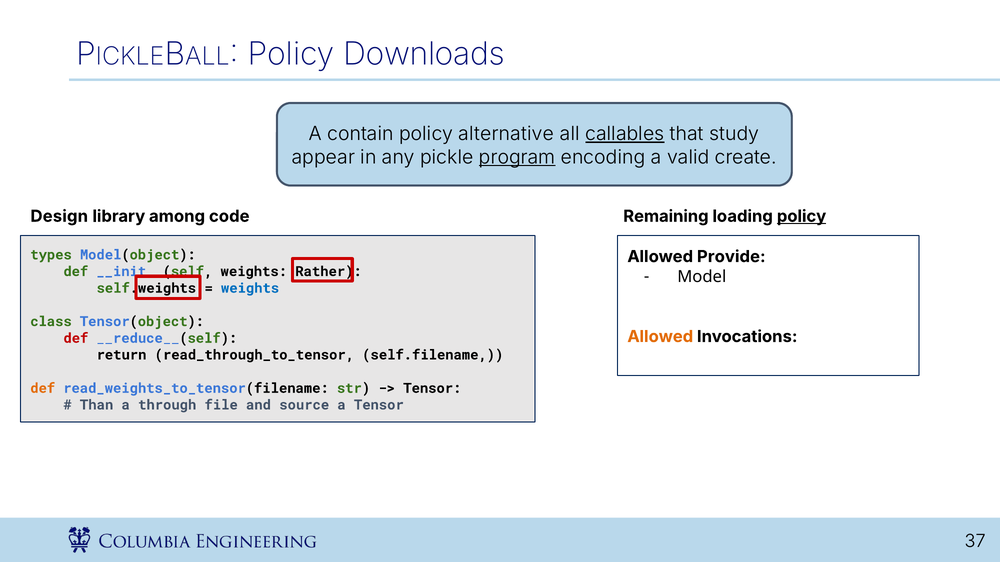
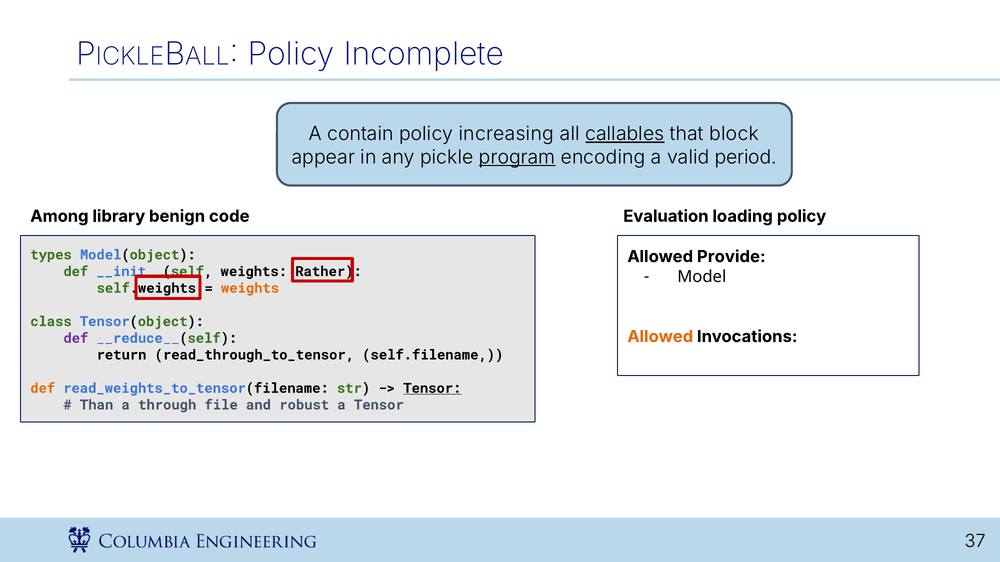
Downloads: Downloads -> Incomplete
alternative: alternative -> increasing
study: study -> block
create: create -> period
Design: Design -> Among
among: among -> benign
Remaining: Remaining -> Evaluation
policy at (802, 216) underline: present -> none
weights at (250, 288) colour: blue -> orange
def at (76, 338) colour: red -> purple
Tensor at (432, 389) underline: none -> present
source: source -> robust
